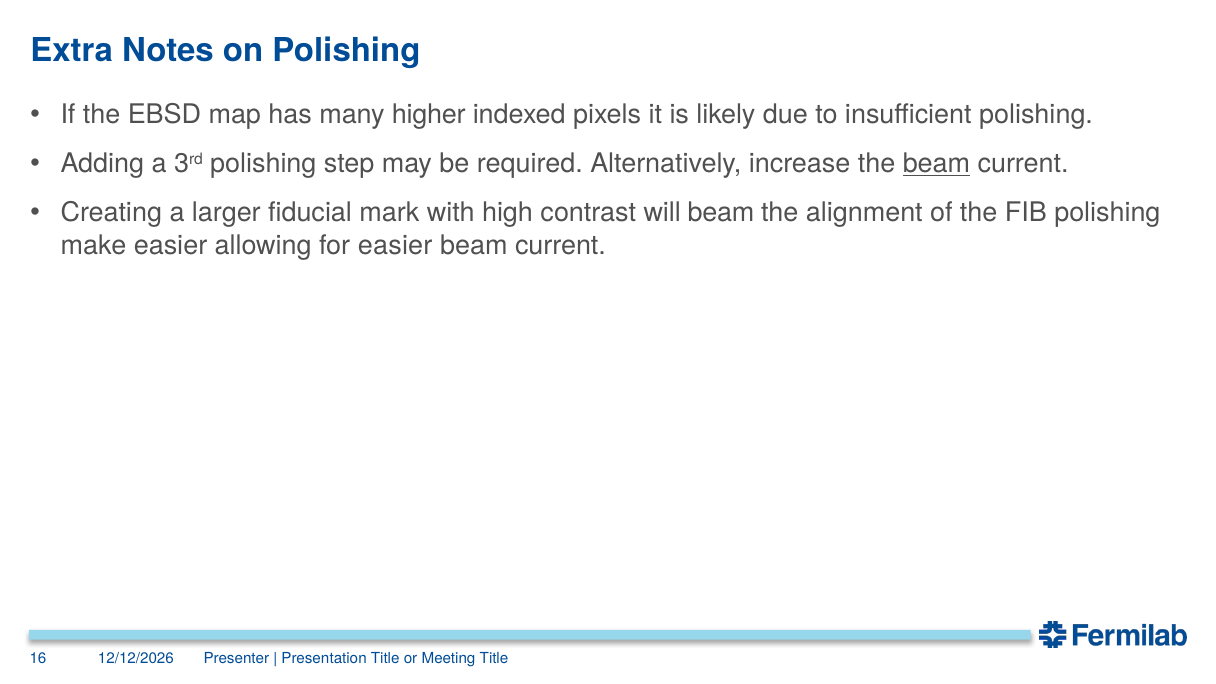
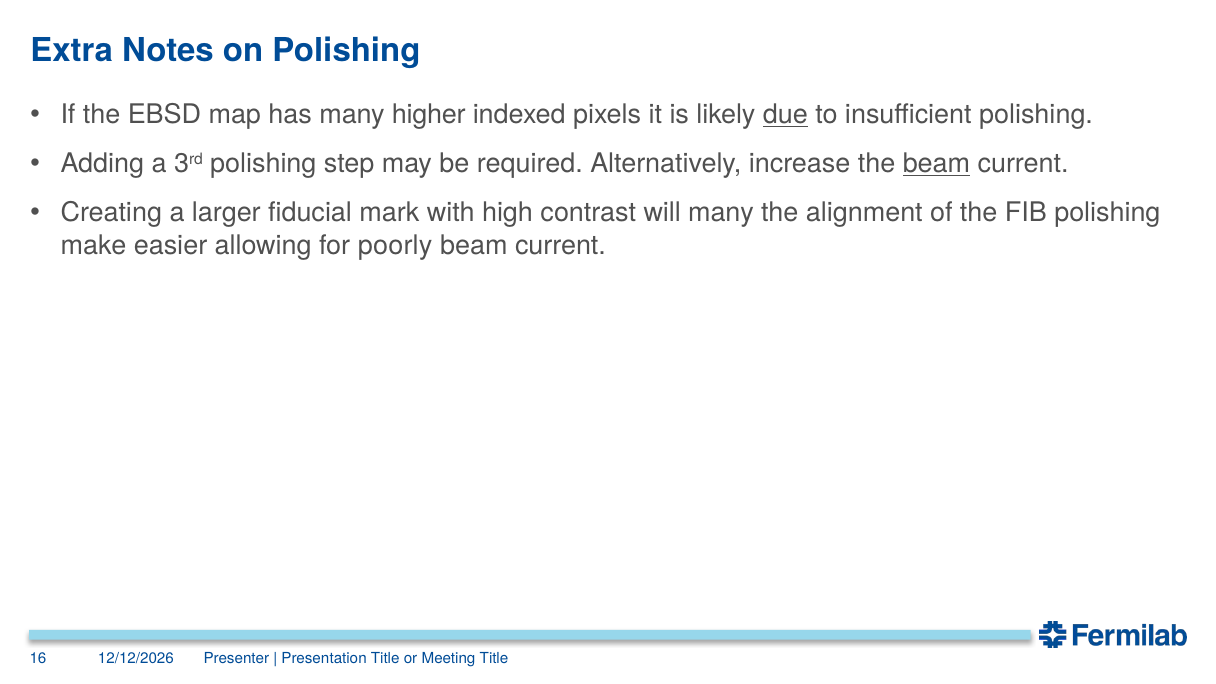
due underline: none -> present
will beam: beam -> many
for easier: easier -> poorly
